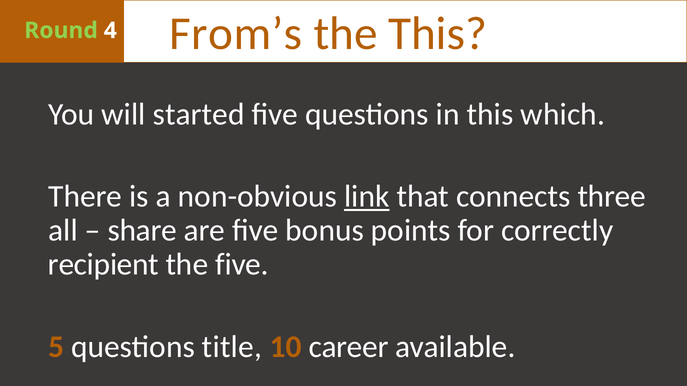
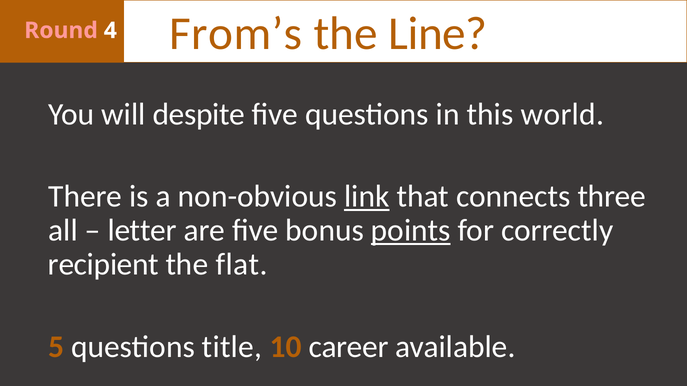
the This: This -> Line
Round colour: light green -> pink
started: started -> despite
which: which -> world
share: share -> letter
points underline: none -> present
the five: five -> flat
